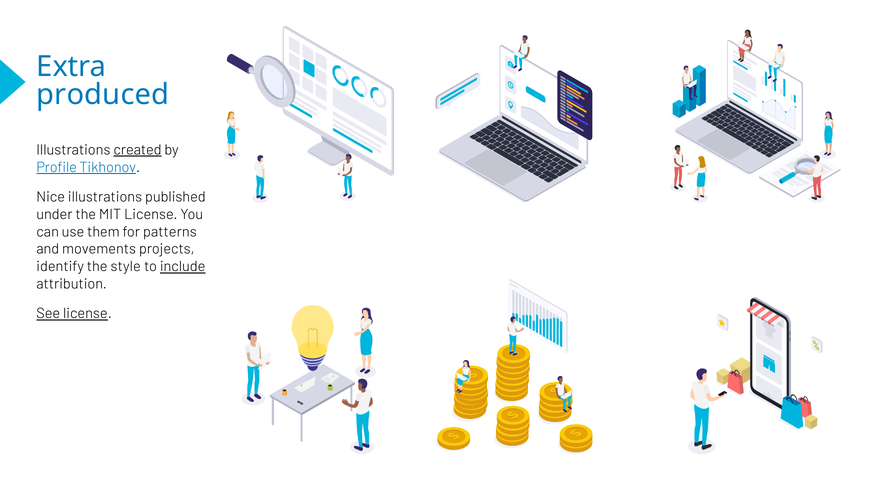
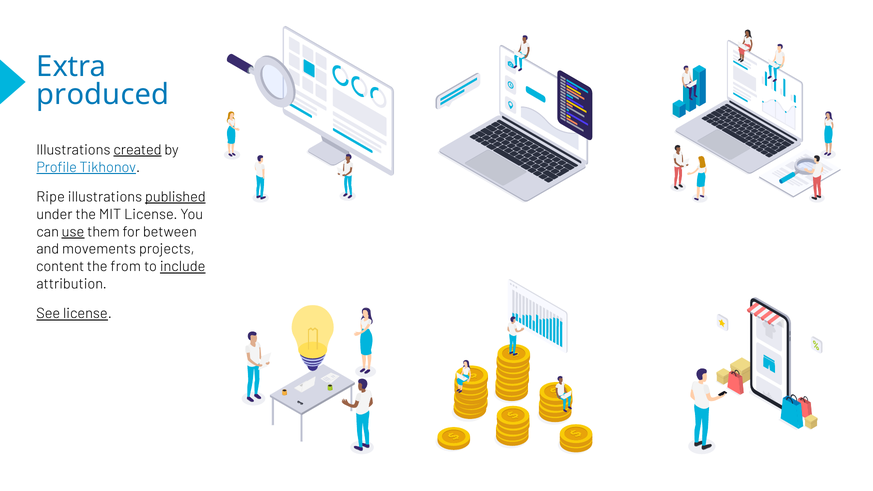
Nice: Nice -> Ripe
published underline: none -> present
use underline: none -> present
patterns: patterns -> between
identify: identify -> content
style: style -> from
